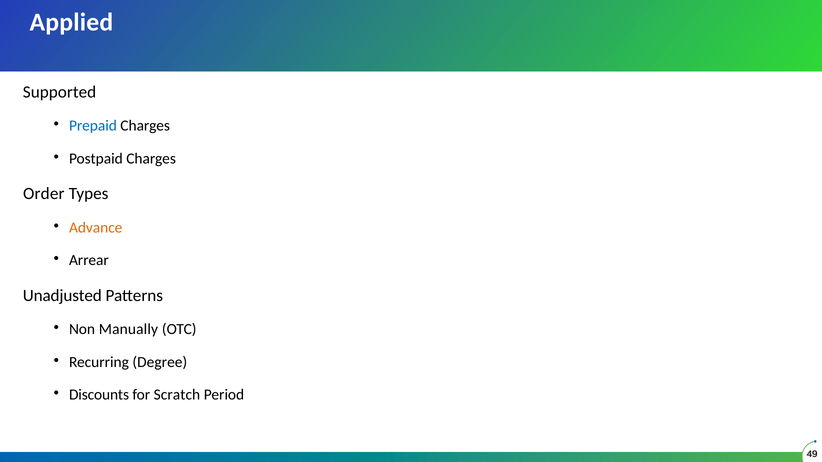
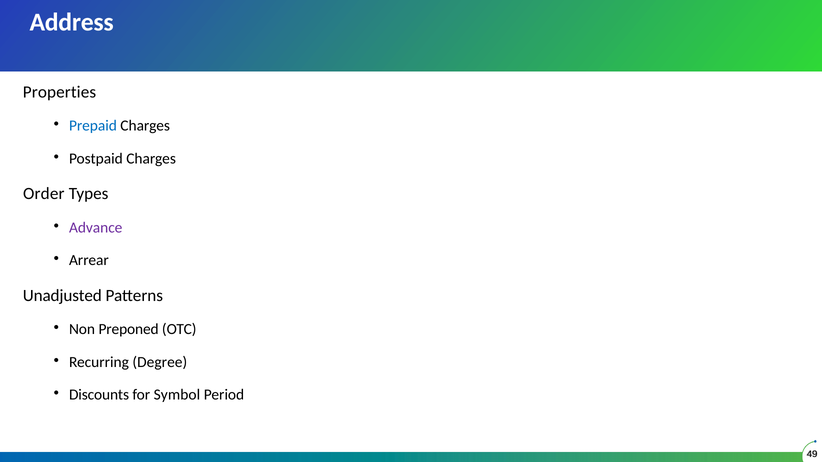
Applied: Applied -> Address
Supported: Supported -> Properties
Advance colour: orange -> purple
Manually: Manually -> Preponed
Scratch: Scratch -> Symbol
